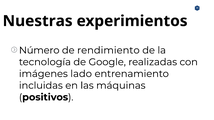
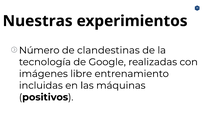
rendimiento: rendimiento -> clandestinas
lado: lado -> libre
